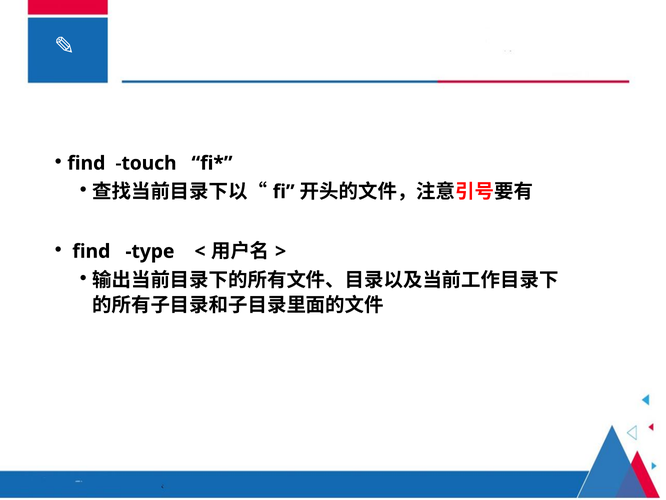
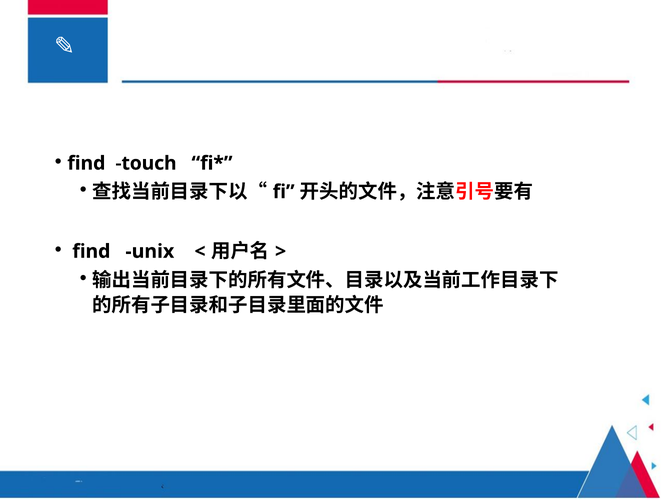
type: type -> unix
